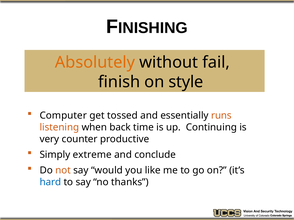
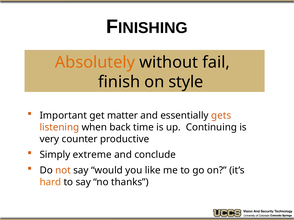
Computer: Computer -> Important
tossed: tossed -> matter
runs: runs -> gets
hard colour: blue -> orange
